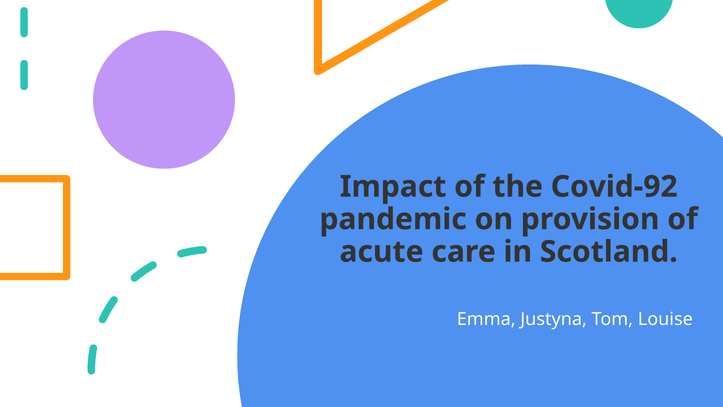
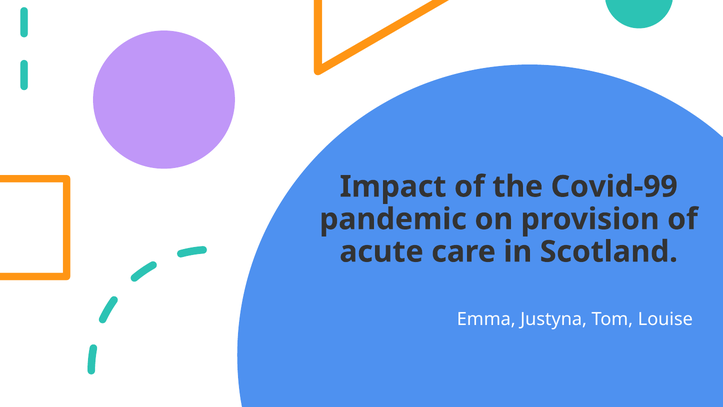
Covid-92: Covid-92 -> Covid-99
